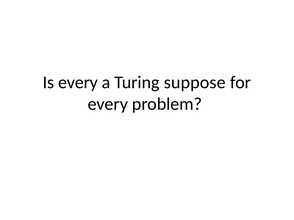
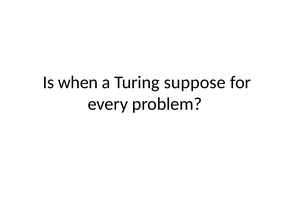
Is every: every -> when
